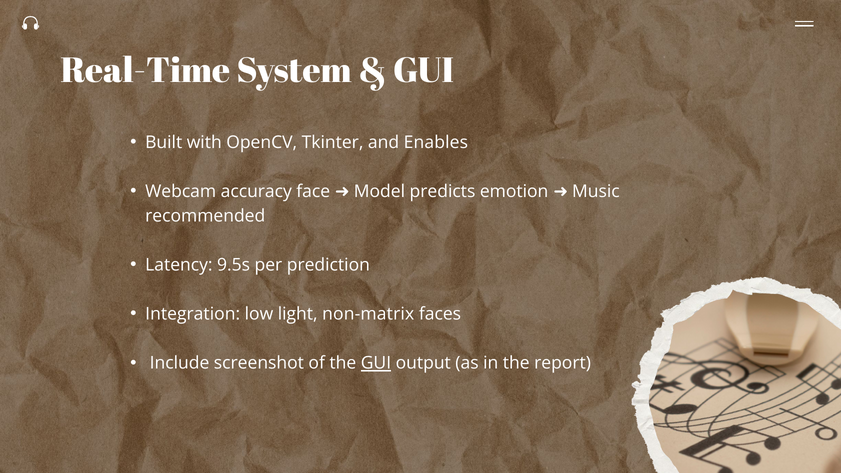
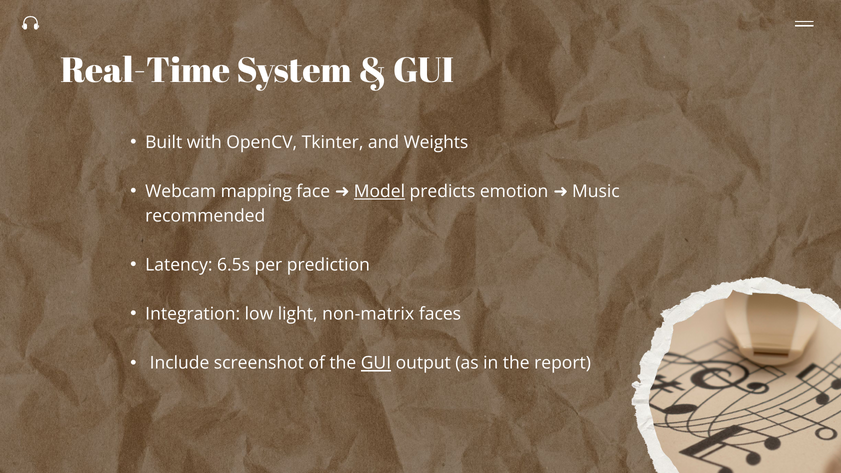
Enables: Enables -> Weights
accuracy: accuracy -> mapping
Model underline: none -> present
9.5s: 9.5s -> 6.5s
